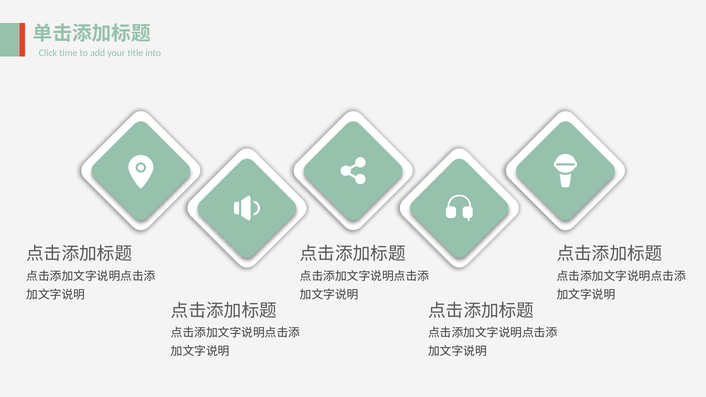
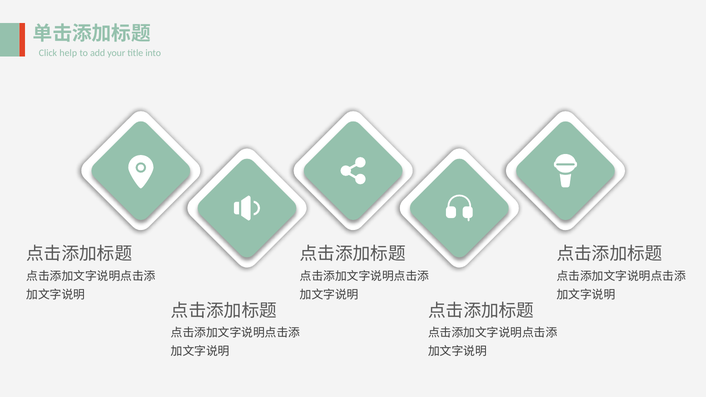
time: time -> help
